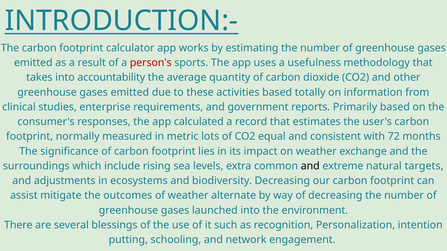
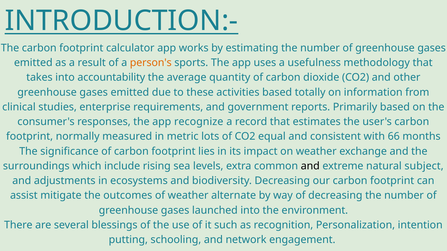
person's colour: red -> orange
calculated: calculated -> recognize
72: 72 -> 66
targets: targets -> subject
